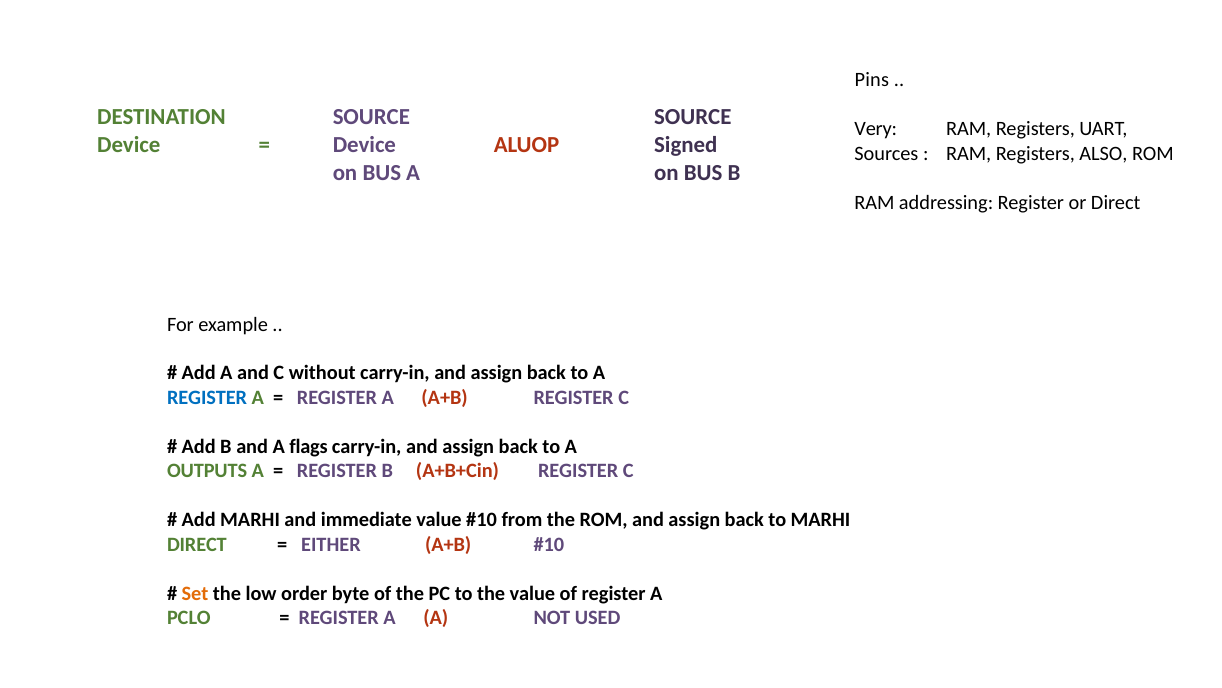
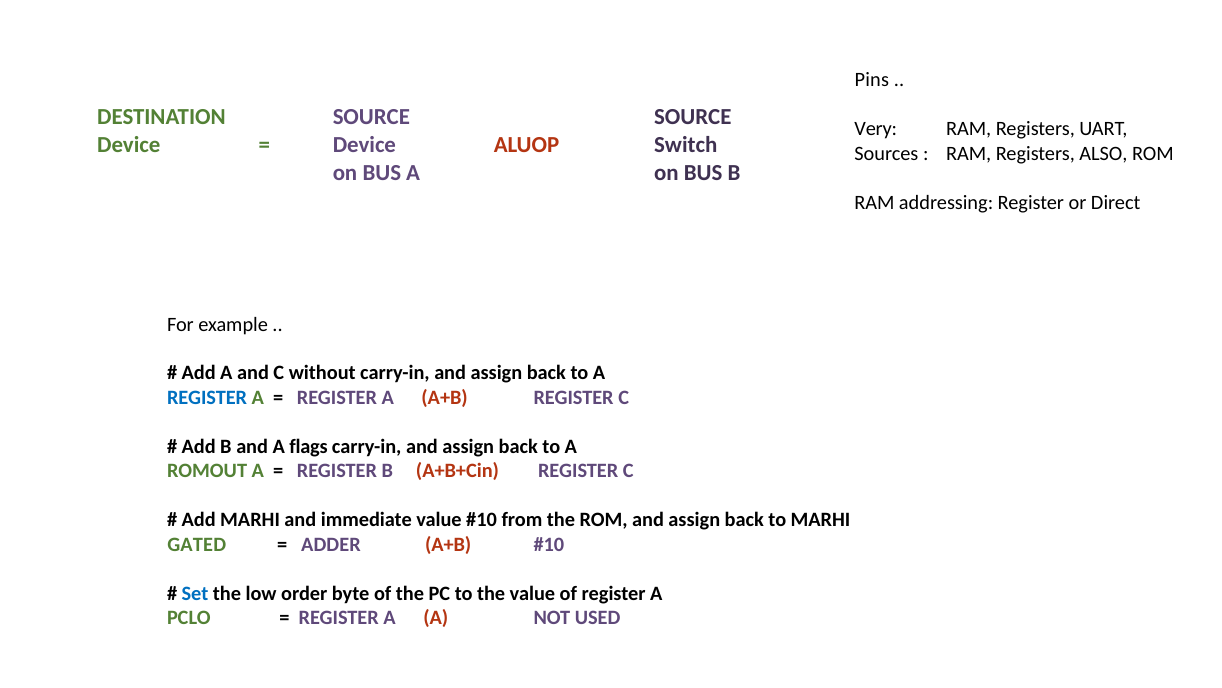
Signed: Signed -> Switch
OUTPUTS: OUTPUTS -> ROMOUT
DIRECT at (197, 544): DIRECT -> GATED
EITHER: EITHER -> ADDER
Set colour: orange -> blue
